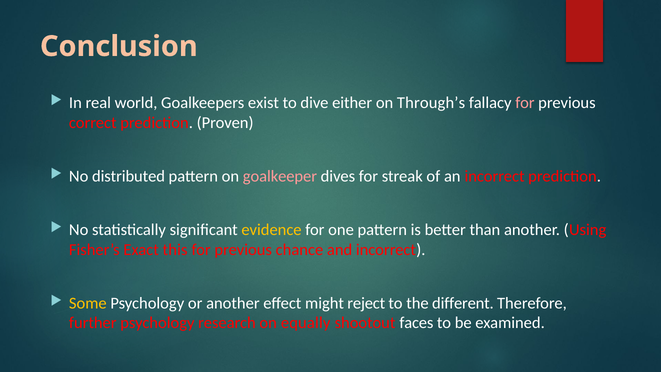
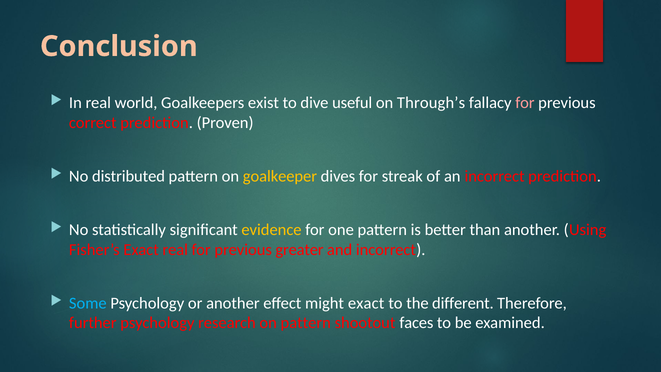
either: either -> useful
goalkeeper colour: pink -> yellow
Exact this: this -> real
chance: chance -> greater
Some colour: yellow -> light blue
might reject: reject -> exact
on equally: equally -> pattern
